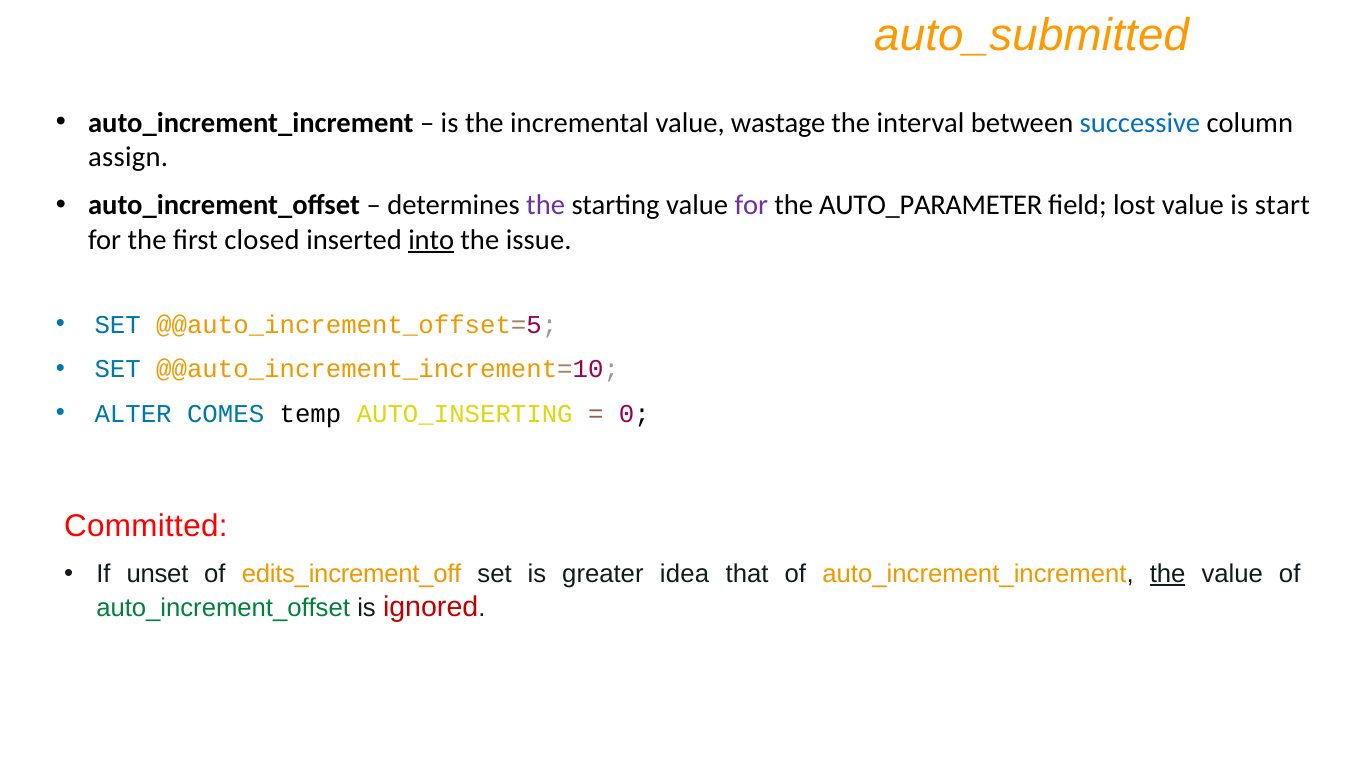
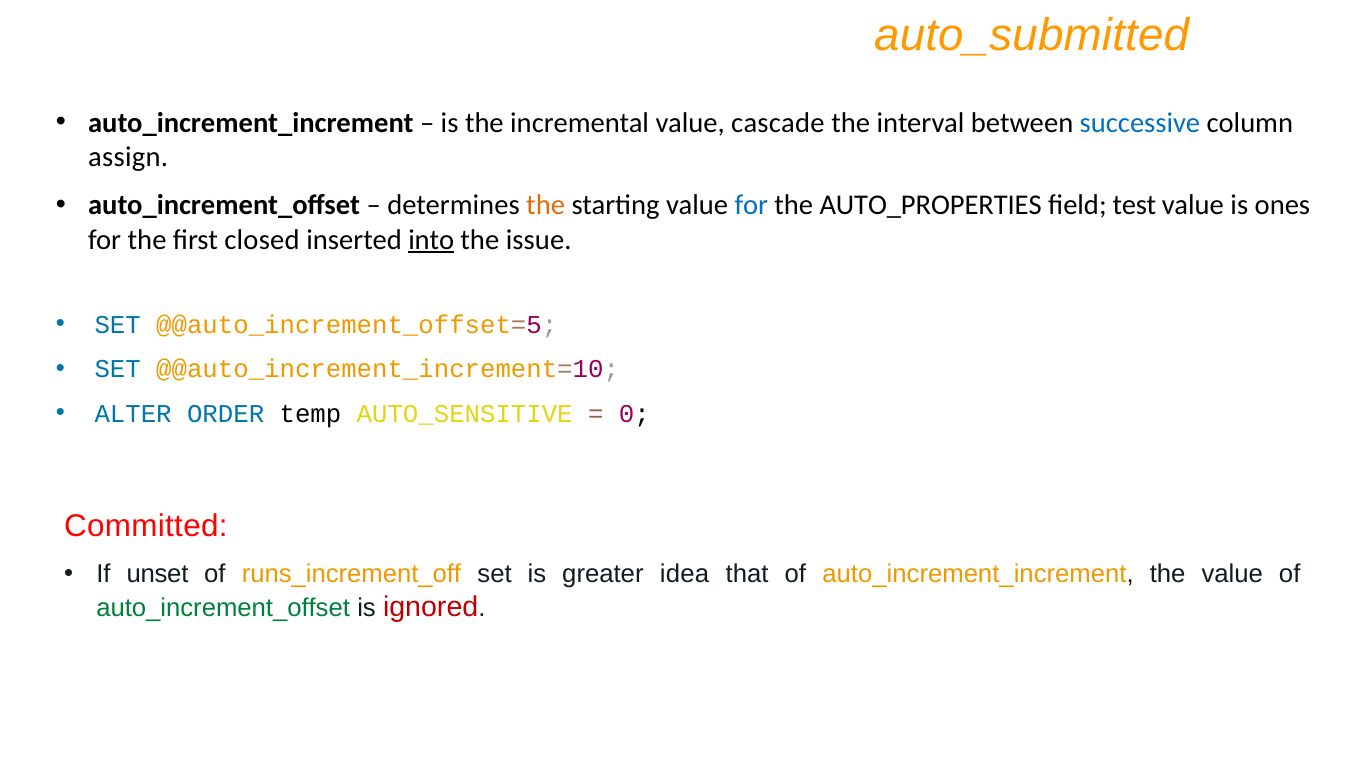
wastage: wastage -> cascade
the at (546, 205) colour: purple -> orange
for at (751, 205) colour: purple -> blue
AUTO_PARAMETER: AUTO_PARAMETER -> AUTO_PROPERTIES
lost: lost -> test
start: start -> ones
COMES: COMES -> ORDER
AUTO_INSERTING: AUTO_INSERTING -> AUTO_SENSITIVE
edits_increment_off: edits_increment_off -> runs_increment_off
the at (1168, 574) underline: present -> none
